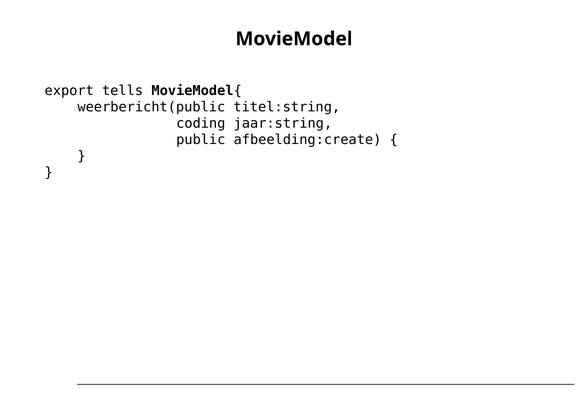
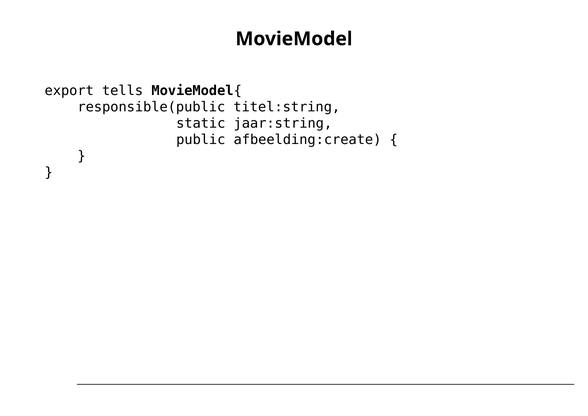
weerbericht(public: weerbericht(public -> responsible(public
coding: coding -> static
